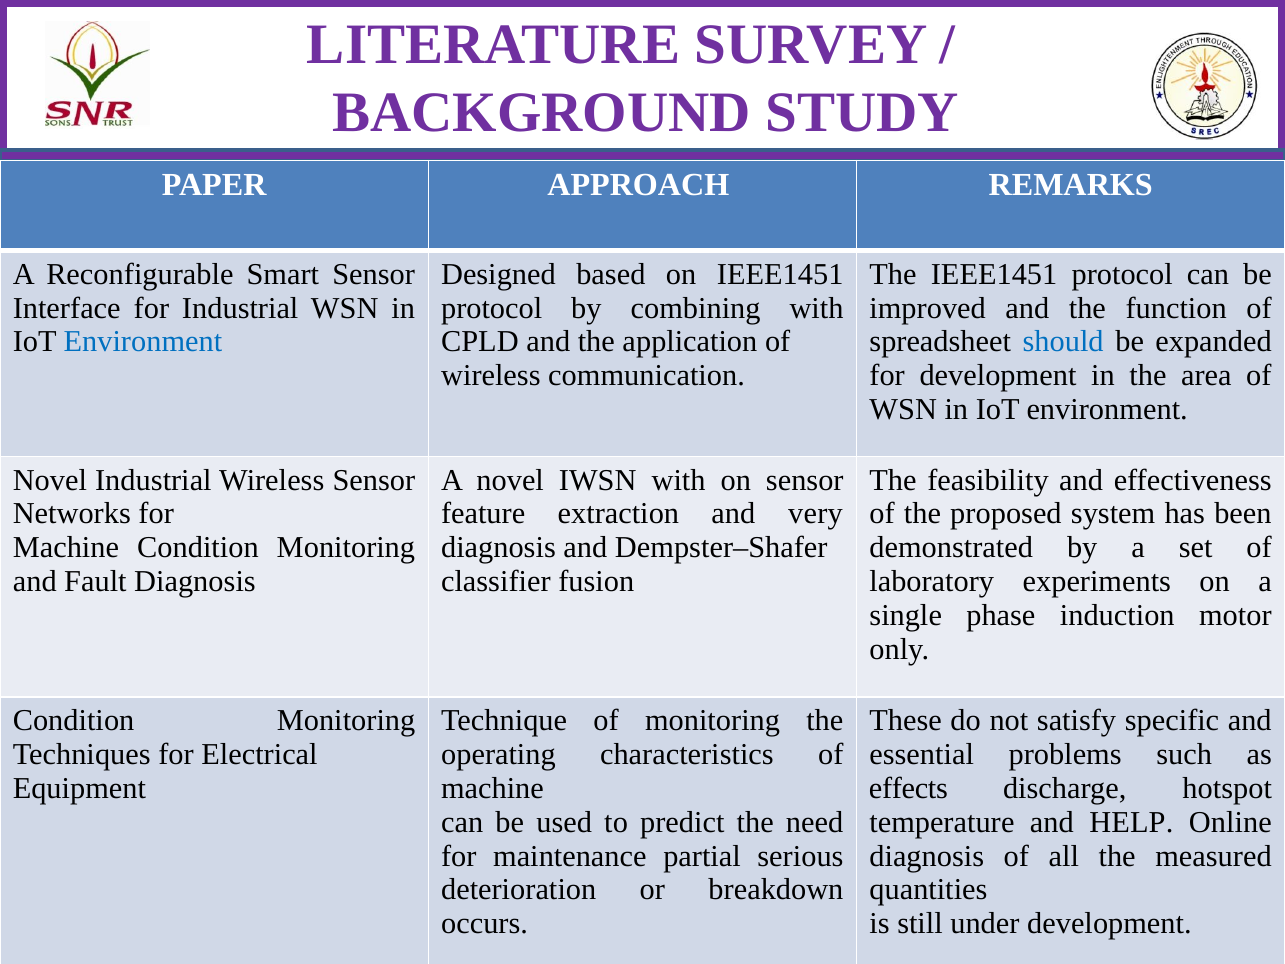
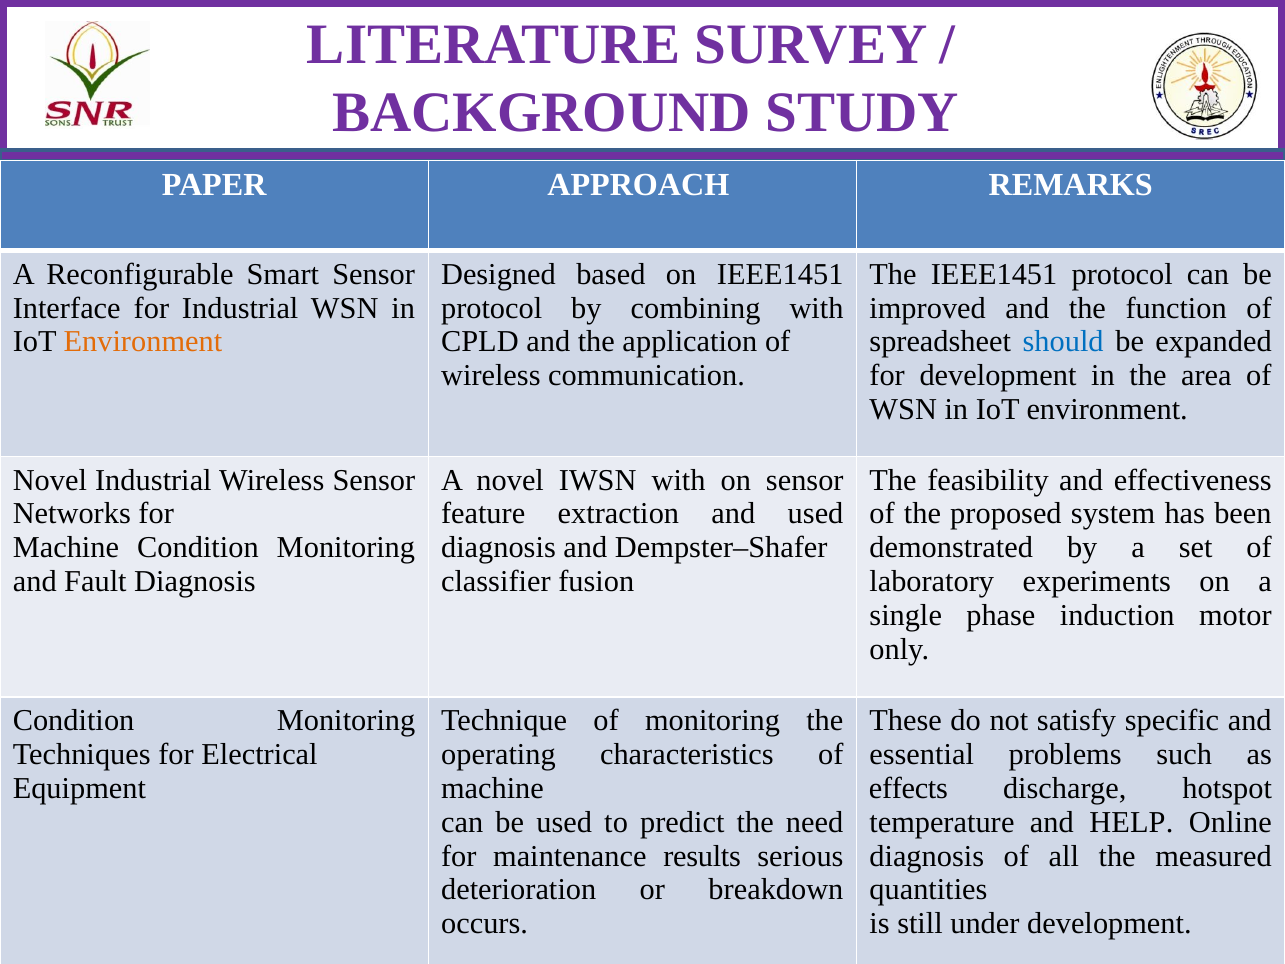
Environment at (143, 342) colour: blue -> orange
and very: very -> used
partial: partial -> results
